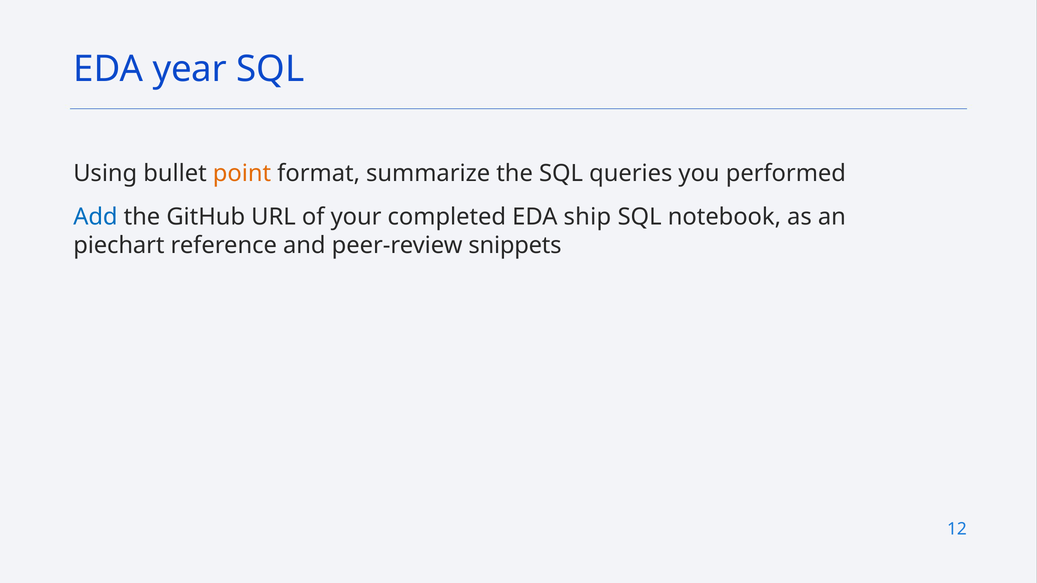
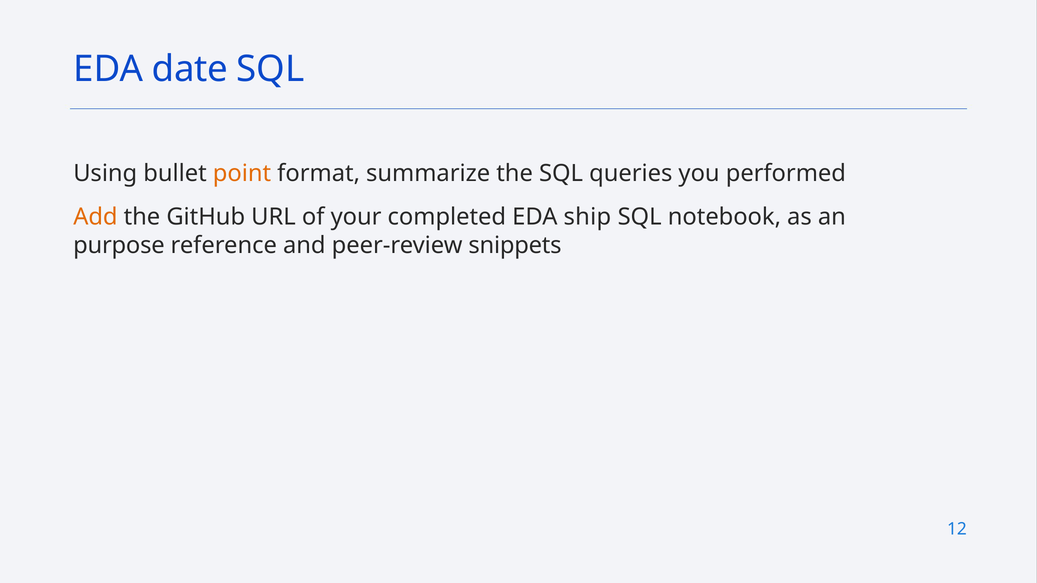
year: year -> date
Add colour: blue -> orange
piechart: piechart -> purpose
